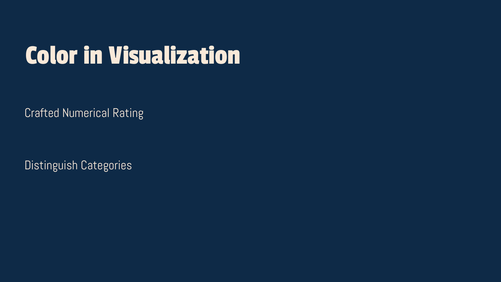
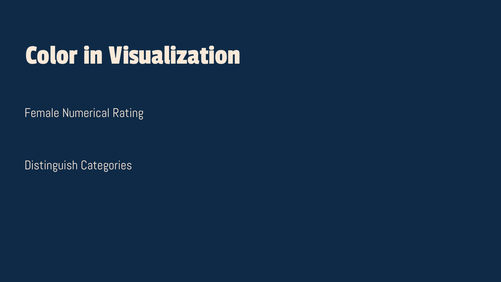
Crafted: Crafted -> Female
